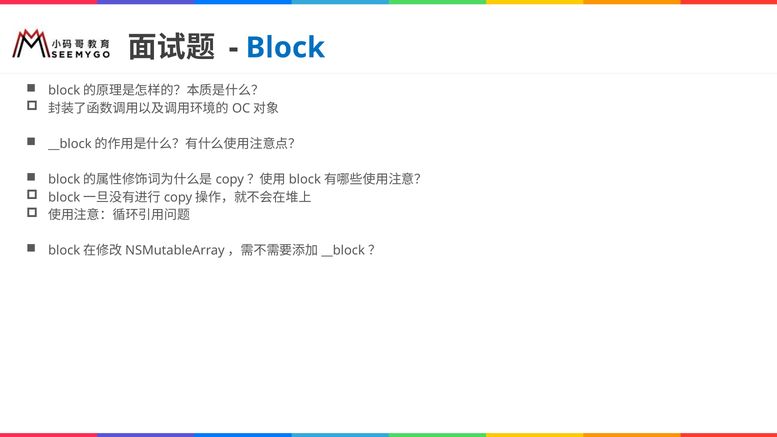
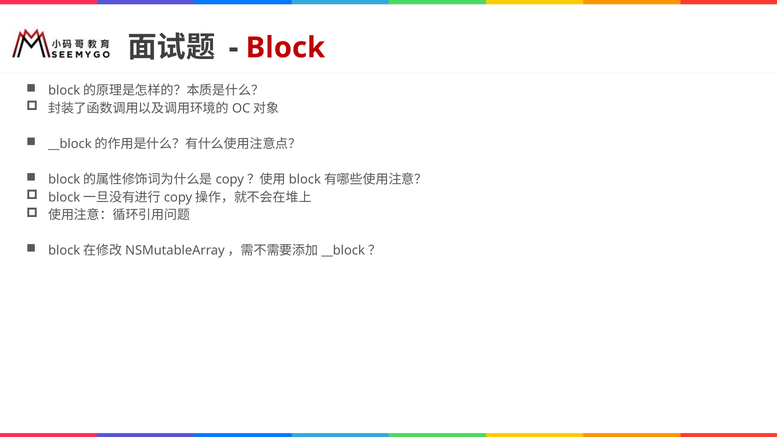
Block colour: blue -> red
